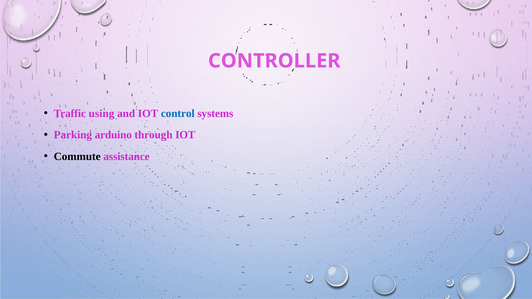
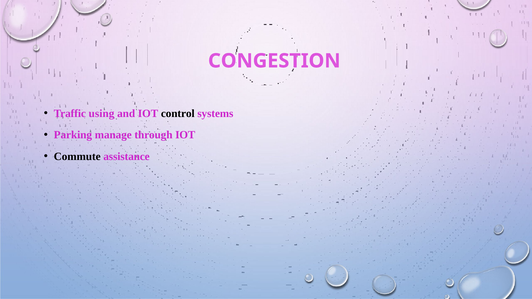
CONTROLLER: CONTROLLER -> CONGESTION
control colour: blue -> black
arduino: arduino -> manage
